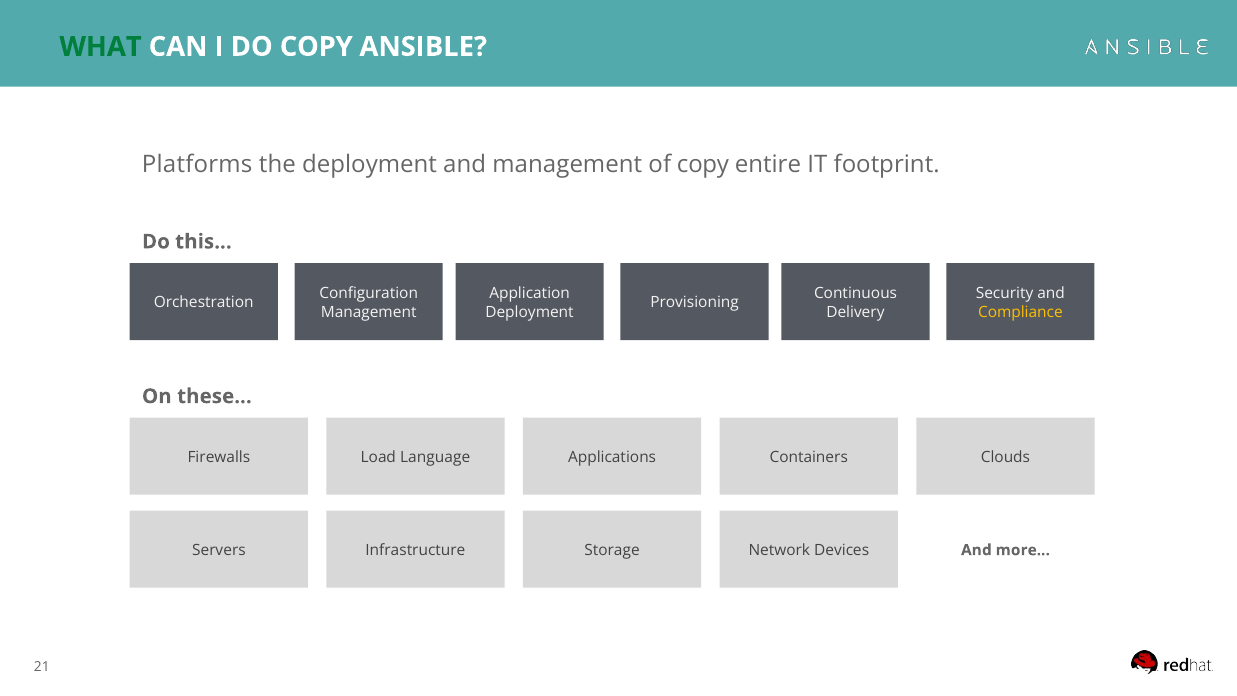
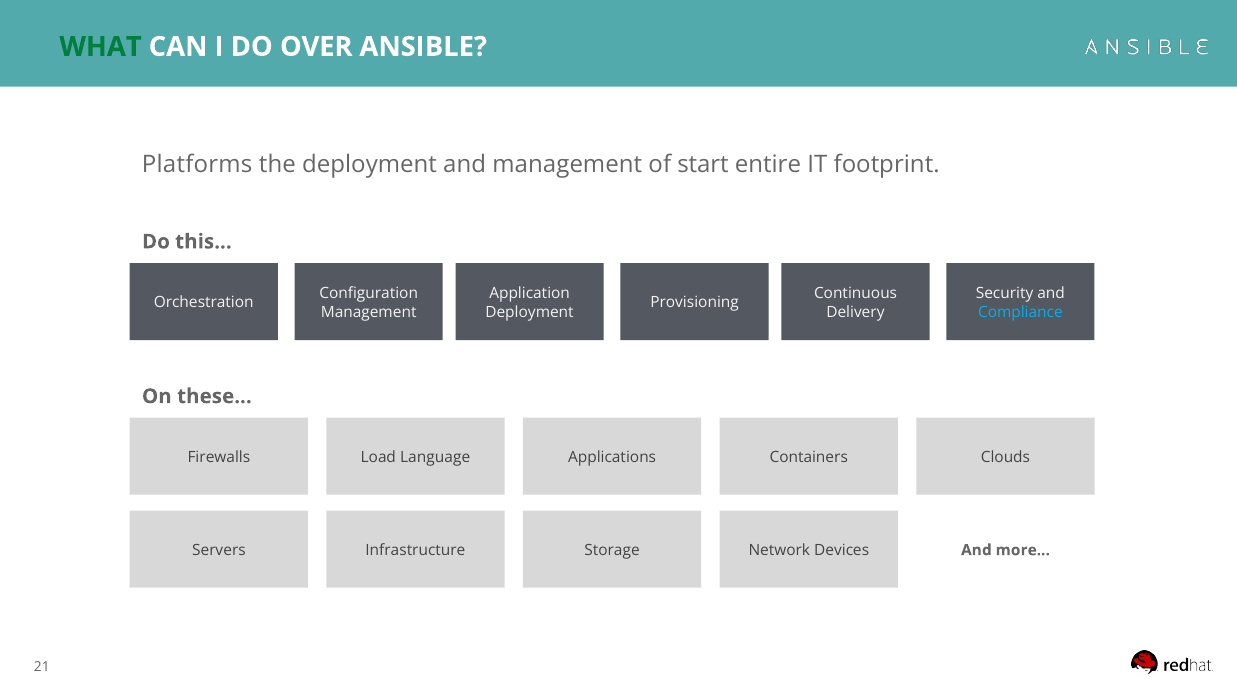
DO COPY: COPY -> OVER
of copy: copy -> start
Compliance colour: yellow -> light blue
